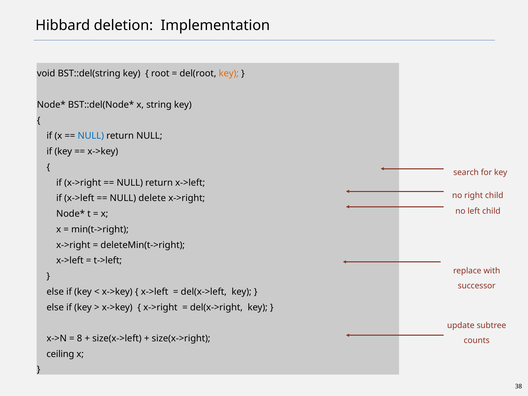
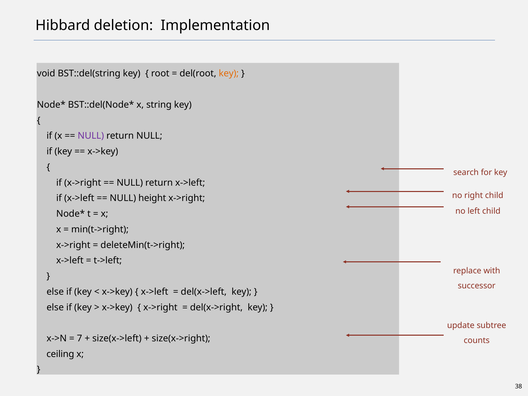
NULL at (91, 136) colour: blue -> purple
delete: delete -> height
8: 8 -> 7
